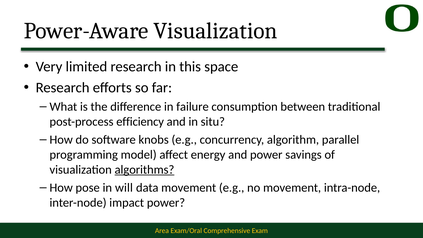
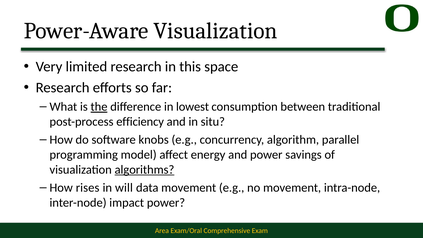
the underline: none -> present
failure: failure -> lowest
pose: pose -> rises
